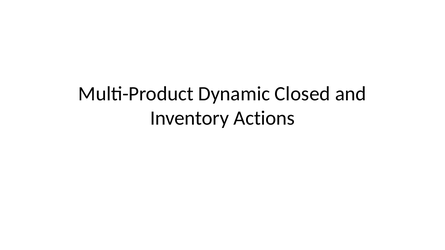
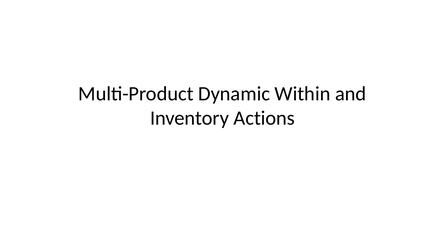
Closed: Closed -> Within
